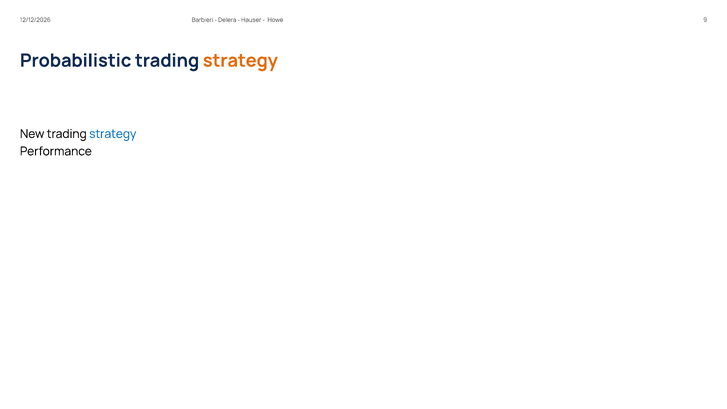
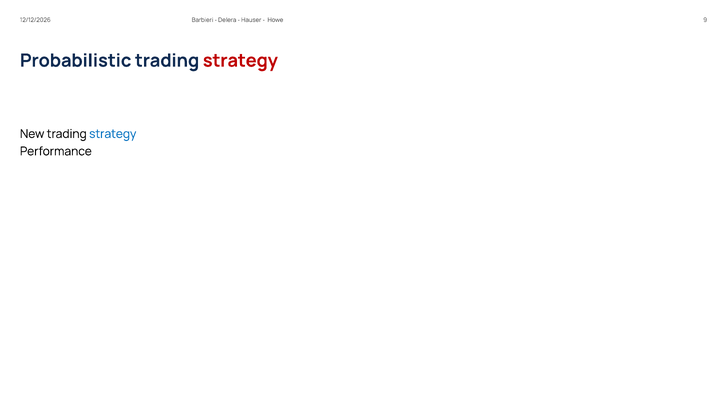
strategy at (240, 61) colour: orange -> red
